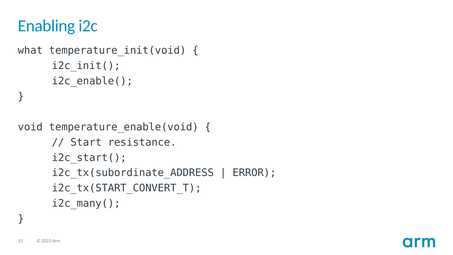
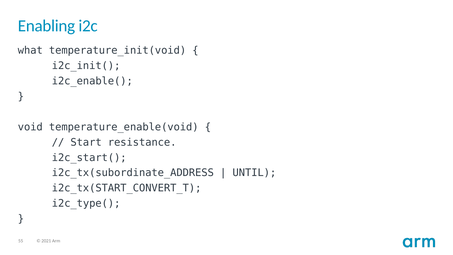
ERROR: ERROR -> UNTIL
i2c_many(: i2c_many( -> i2c_type(
